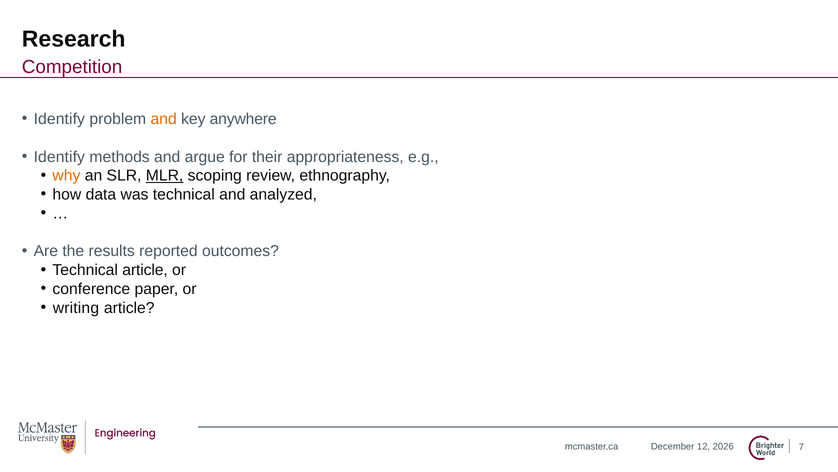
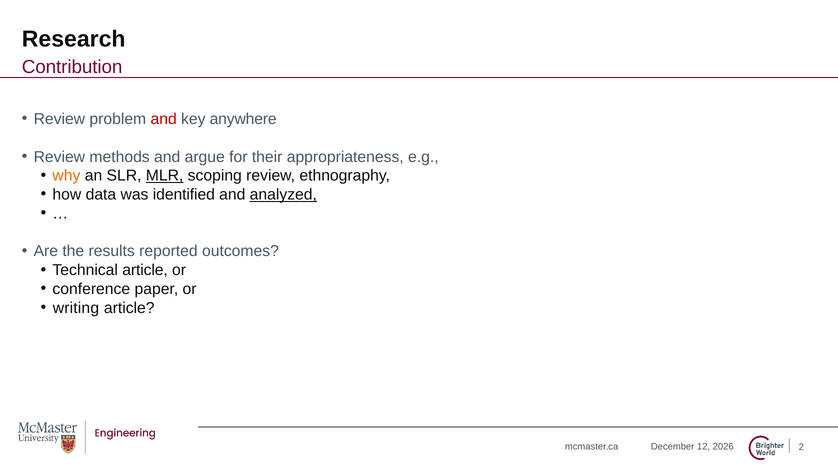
Competition: Competition -> Contribution
Identify at (59, 119): Identify -> Review
and at (164, 119) colour: orange -> red
Identify at (59, 157): Identify -> Review
was technical: technical -> identified
analyzed underline: none -> present
7: 7 -> 2
